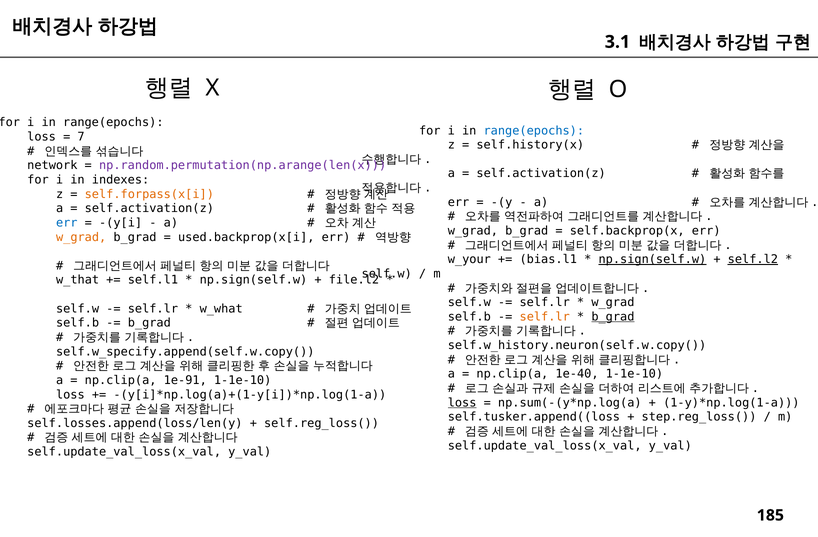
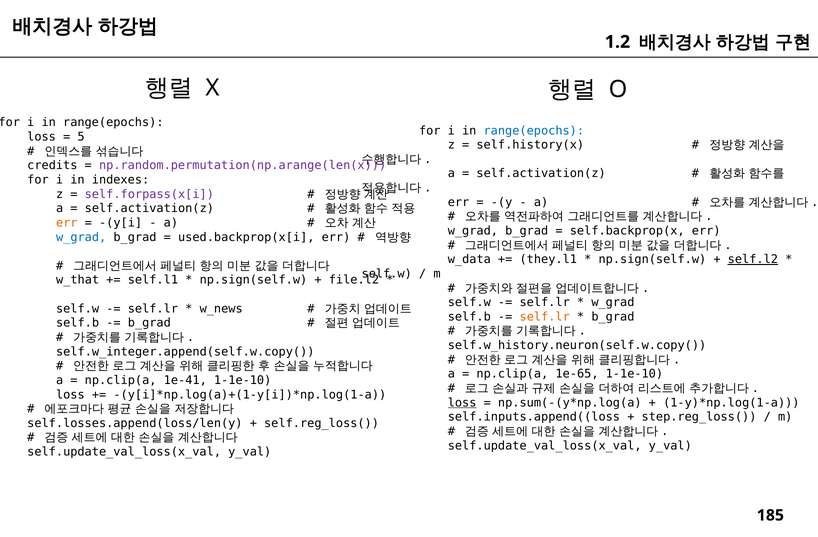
3.1: 3.1 -> 1.2
7: 7 -> 5
network: network -> credits
self.forpass(x[i colour: orange -> purple
err at (67, 223) colour: blue -> orange
w_grad at (81, 237) colour: orange -> blue
w_your: w_your -> w_data
bias.l1: bias.l1 -> they.l1
np.sign(self.w at (652, 260) underline: present -> none
w_what: w_what -> w_news
b_grad at (613, 317) underline: present -> none
self.w_specify.append(self.w.copy(: self.w_specify.append(self.w.copy( -> self.w_integer.append(self.w.copy(
1e-40: 1e-40 -> 1e-65
1e-91: 1e-91 -> 1e-41
self.tusker.append((loss: self.tusker.append((loss -> self.inputs.append((loss
